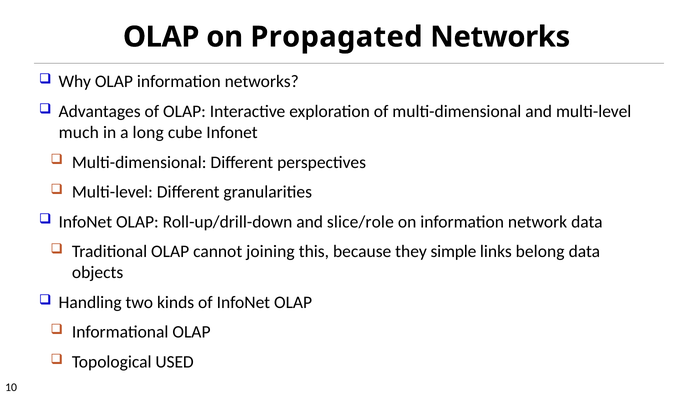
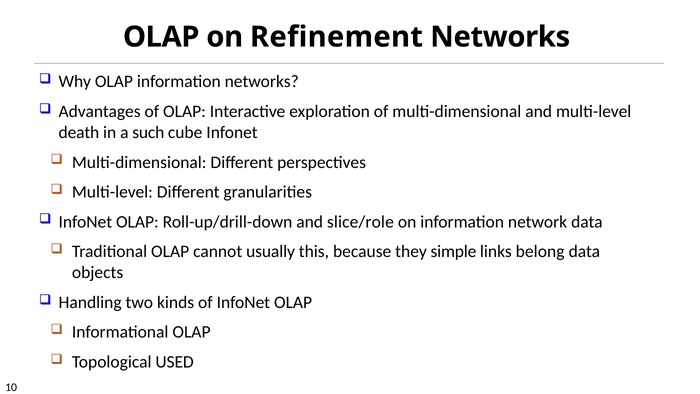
Propagated: Propagated -> Refinement
much: much -> death
long: long -> such
joining: joining -> usually
